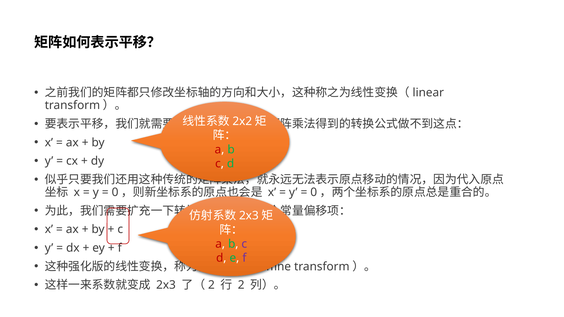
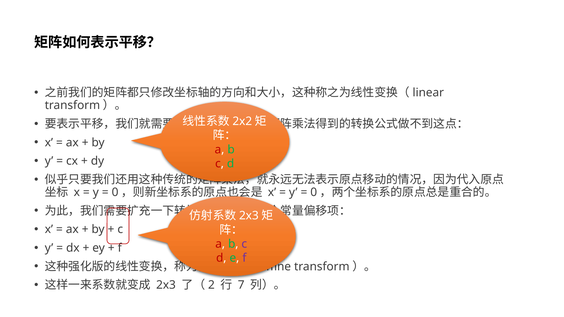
2 at (241, 285): 2 -> 7
